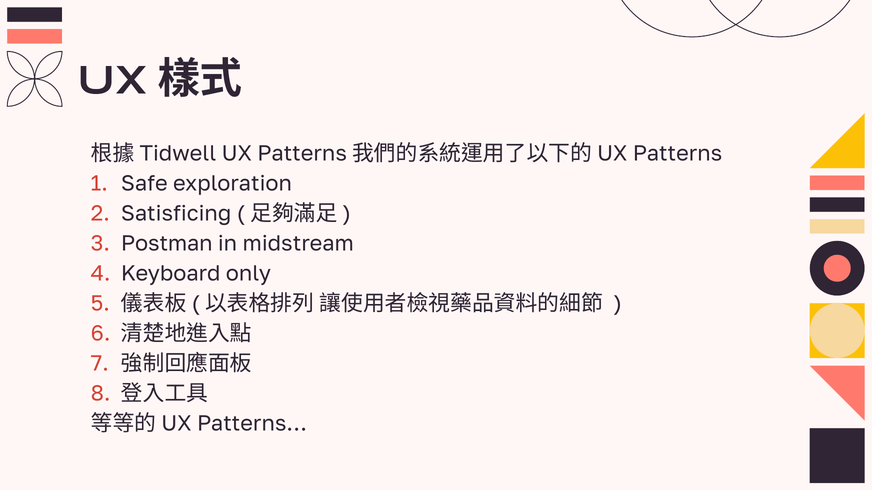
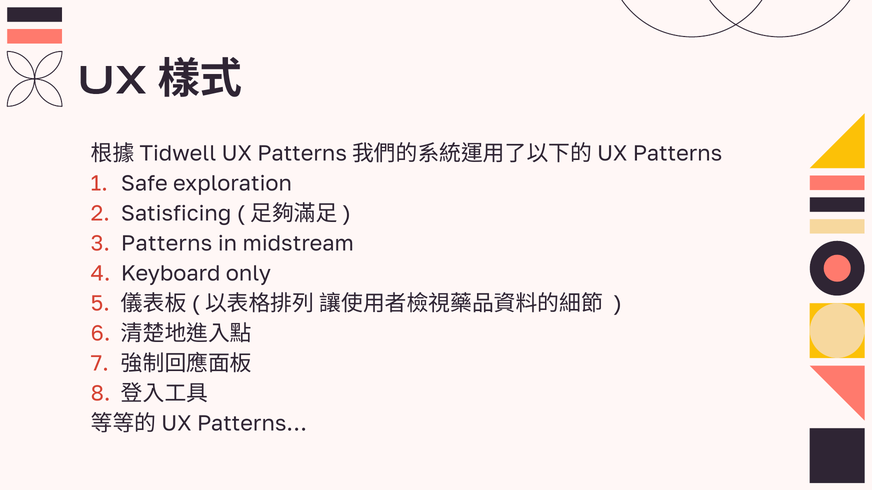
Postman at (167, 244): Postman -> Patterns
